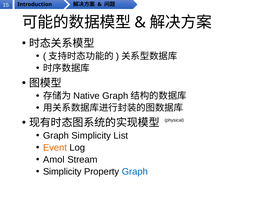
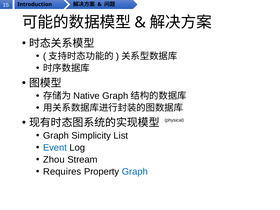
Event colour: orange -> blue
Amol: Amol -> Zhou
Simplicity at (62, 172): Simplicity -> Requires
